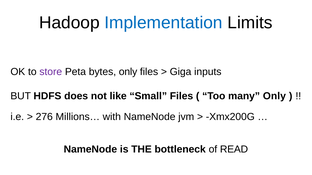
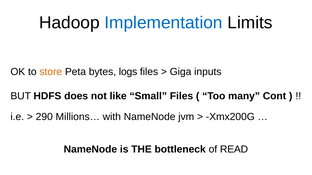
store colour: purple -> orange
bytes only: only -> logs
many Only: Only -> Cont
276: 276 -> 290
